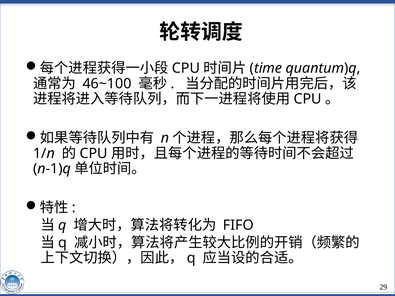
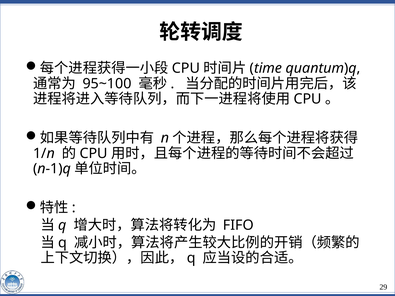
46~100: 46~100 -> 95~100
